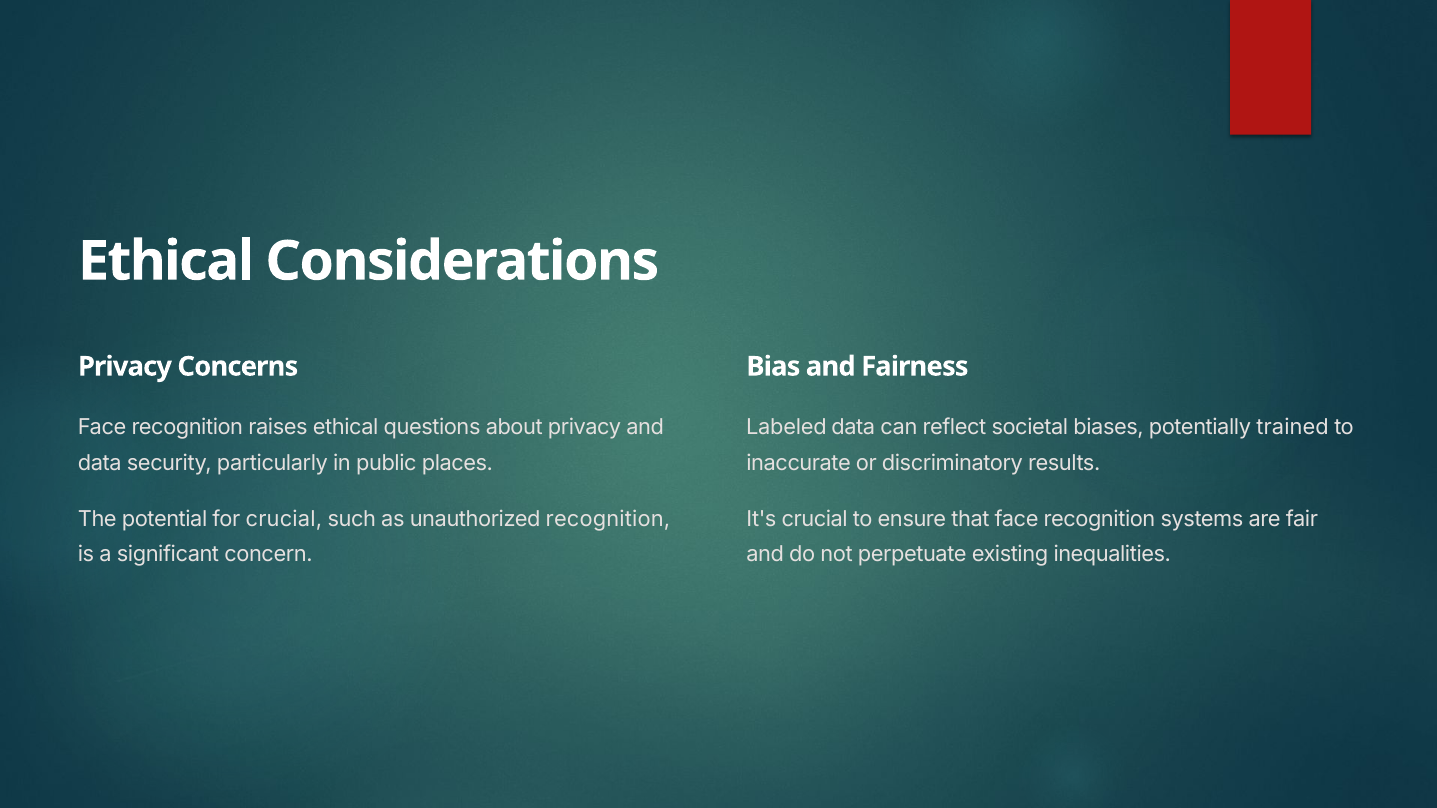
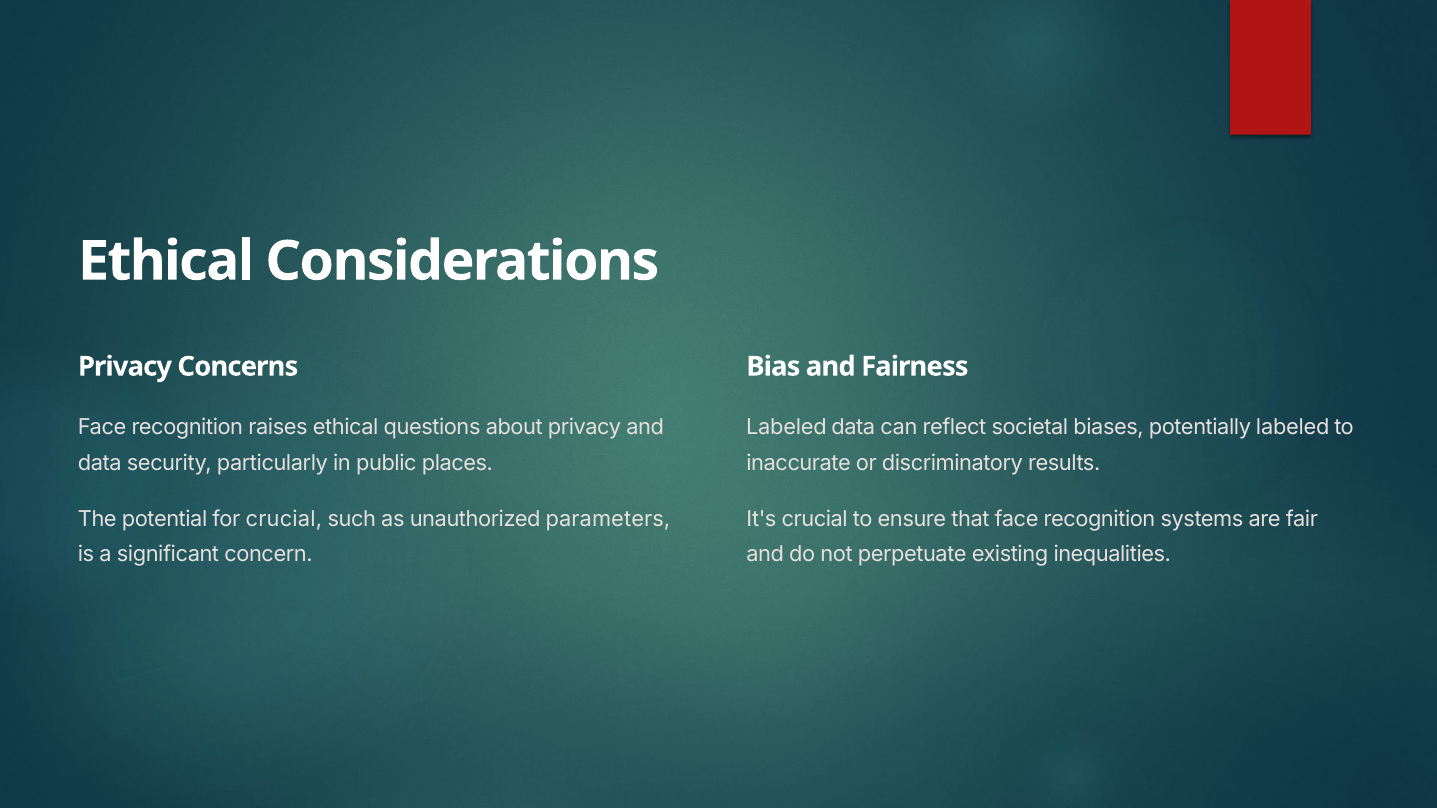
potentially trained: trained -> labeled
unauthorized recognition: recognition -> parameters
